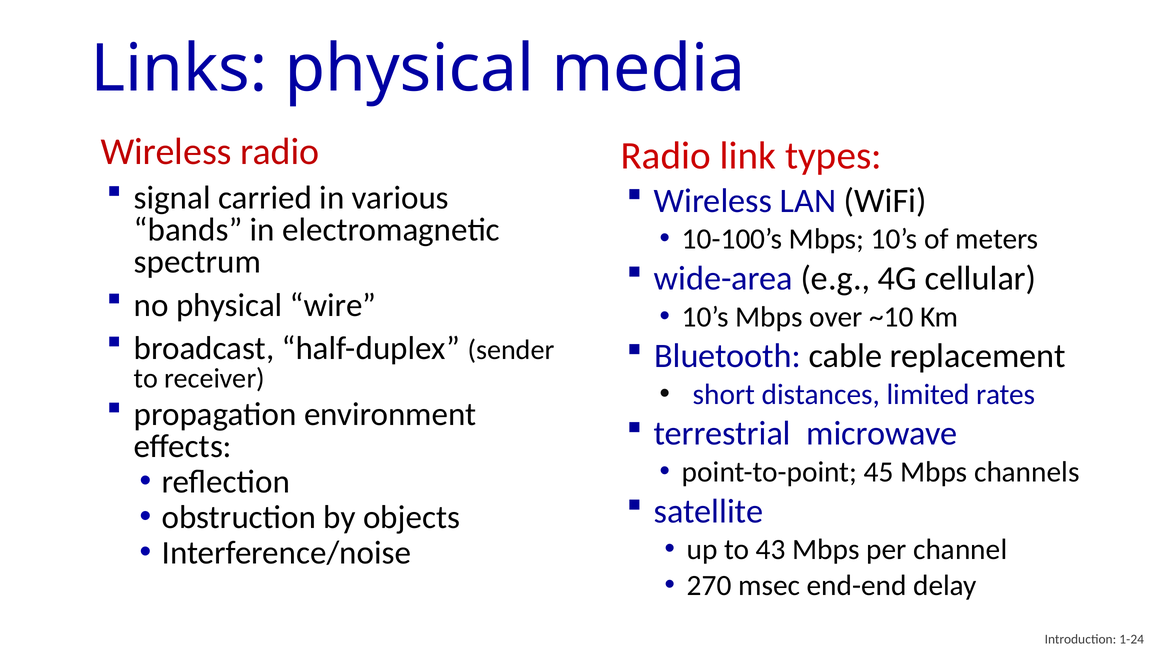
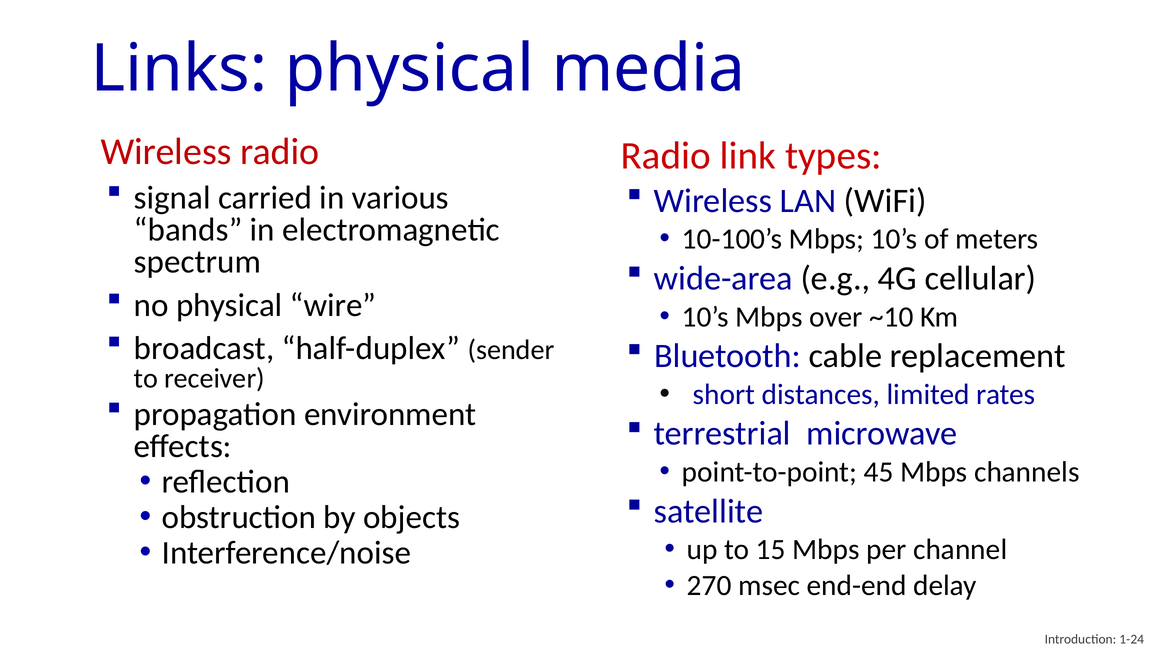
43: 43 -> 15
